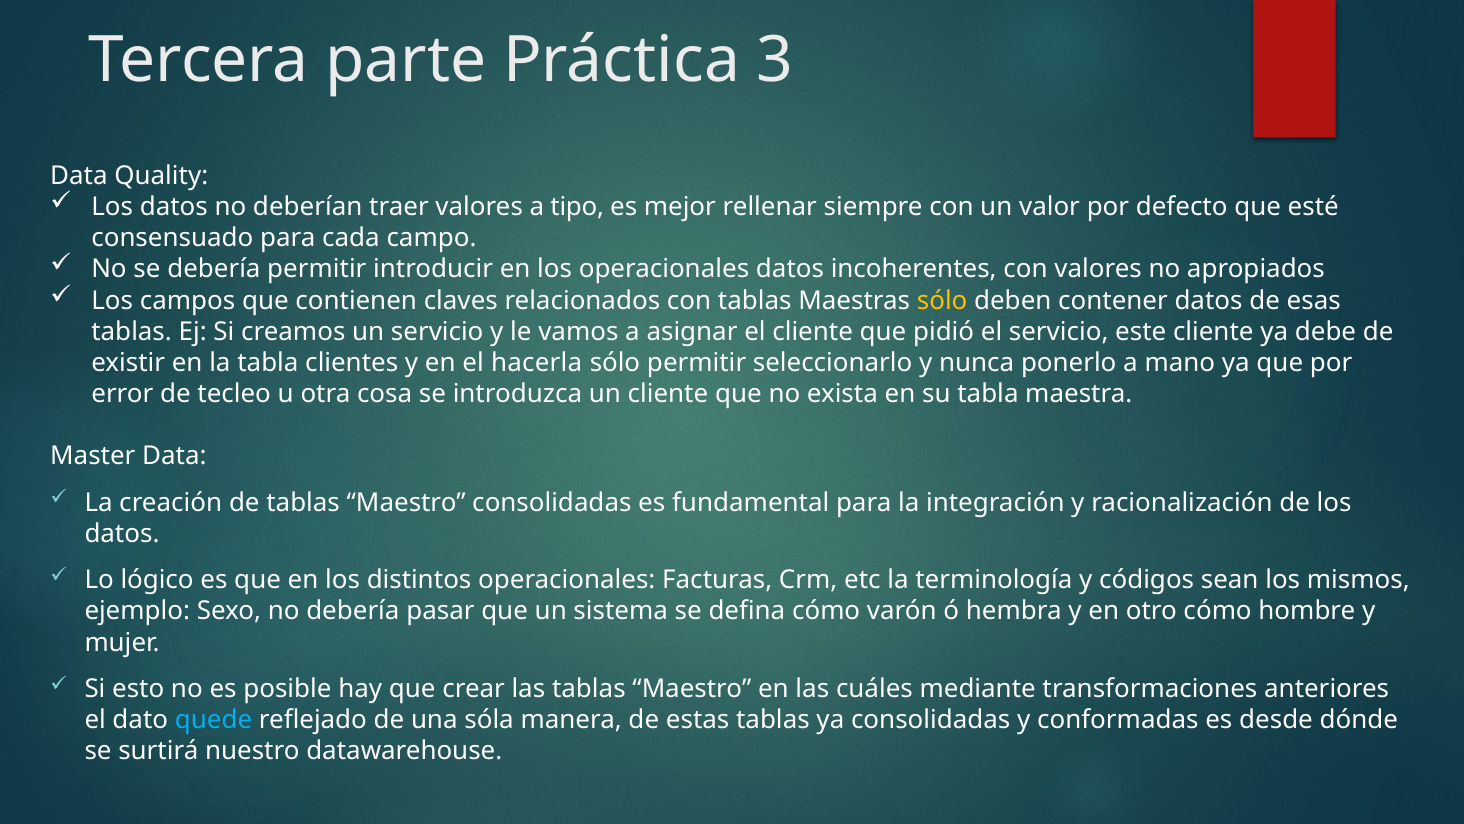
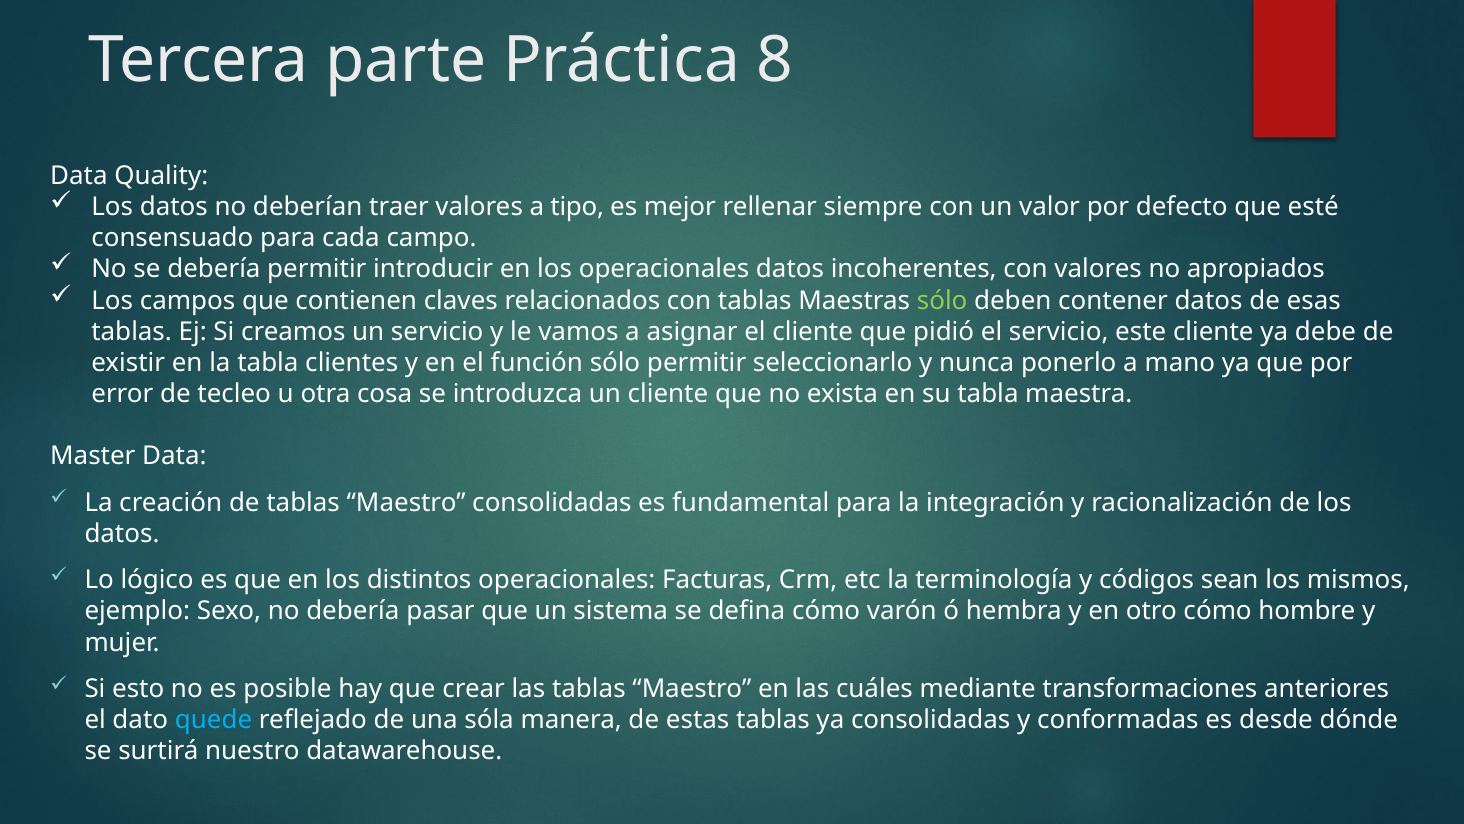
3: 3 -> 8
sólo at (942, 300) colour: yellow -> light green
hacerla: hacerla -> función
